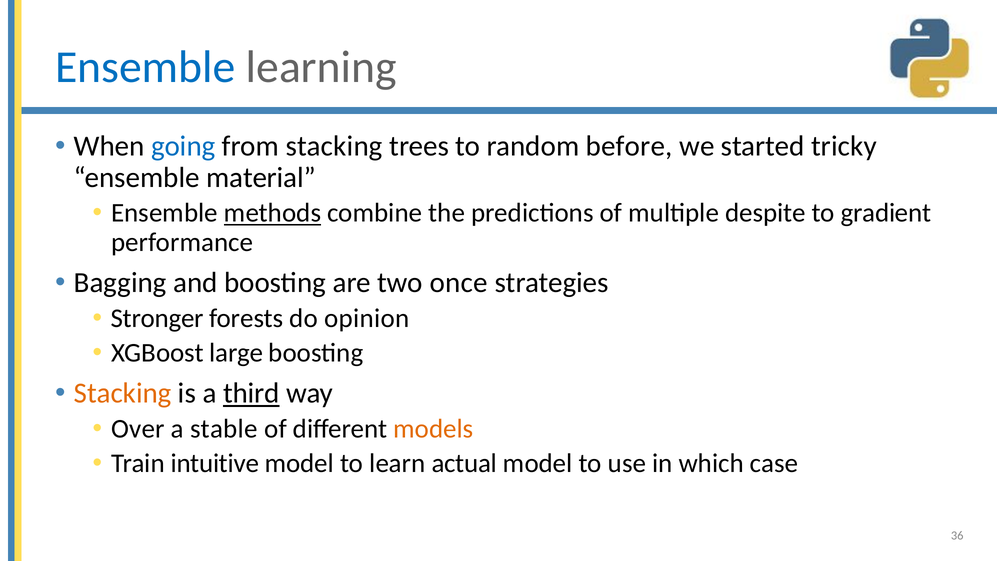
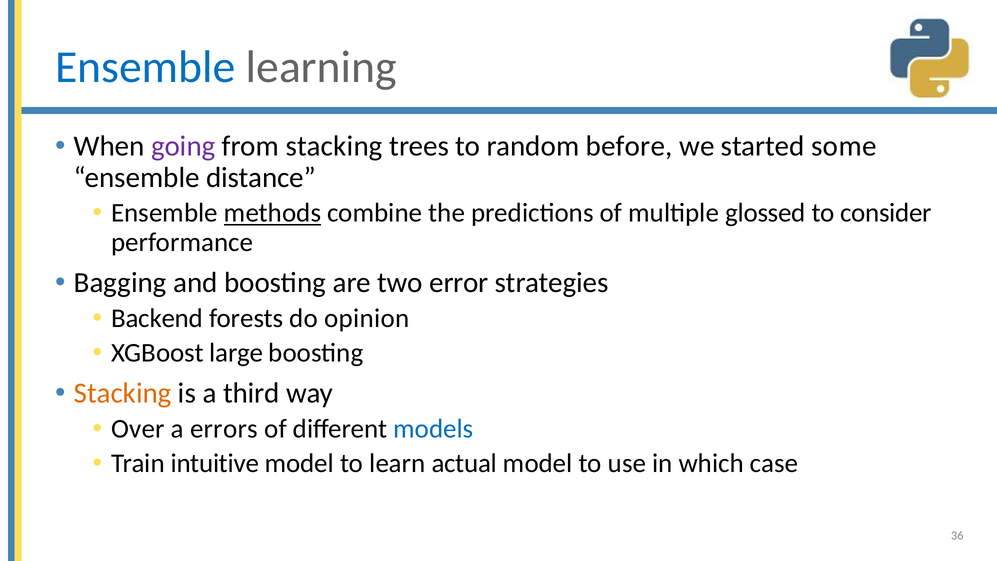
going colour: blue -> purple
tricky: tricky -> some
material: material -> distance
despite: despite -> glossed
gradient: gradient -> consider
once: once -> error
Stronger: Stronger -> Backend
third underline: present -> none
stable: stable -> errors
models colour: orange -> blue
